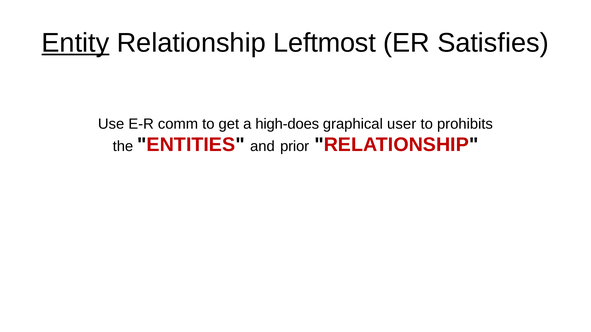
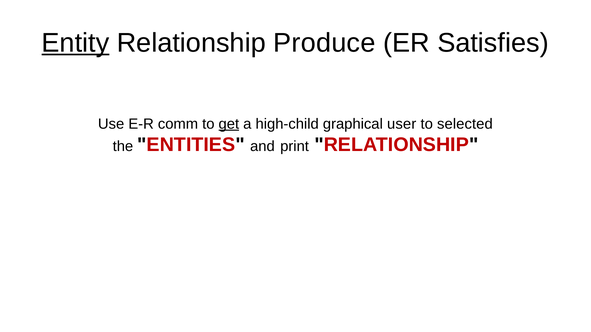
Leftmost: Leftmost -> Produce
get underline: none -> present
high-does: high-does -> high-child
prohibits: prohibits -> selected
prior: prior -> print
